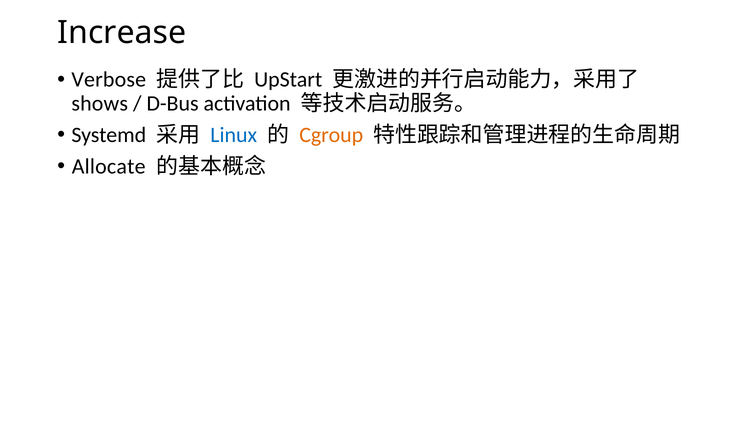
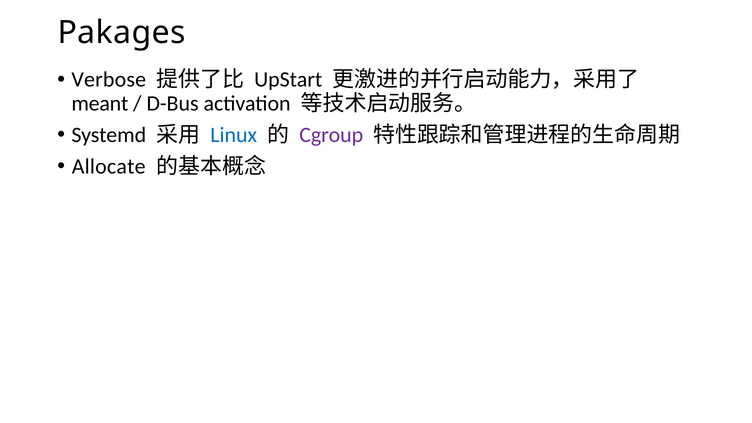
Increase: Increase -> Pakages
shows: shows -> meant
Cgroup colour: orange -> purple
